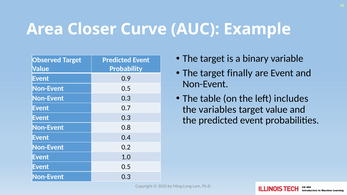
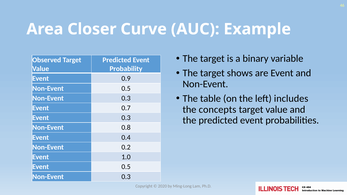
finally: finally -> shows
variables: variables -> concepts
